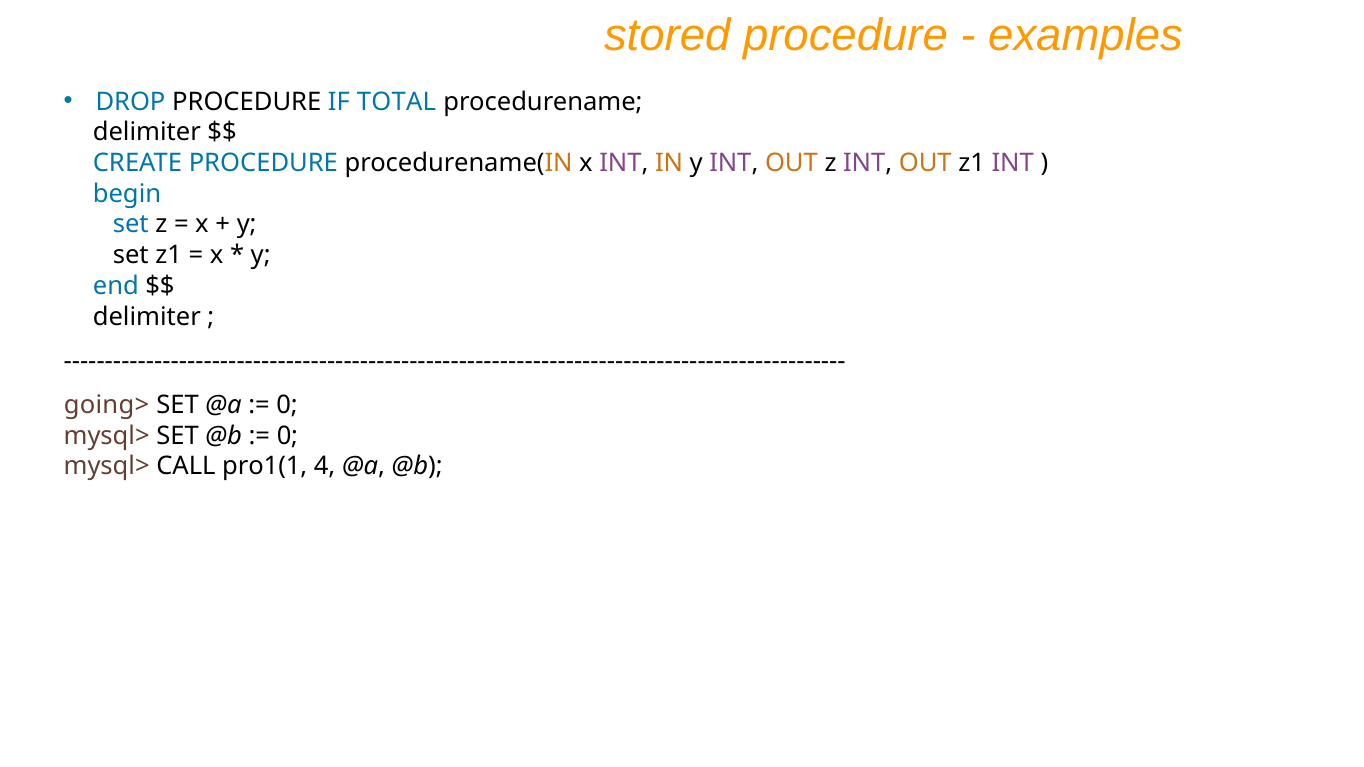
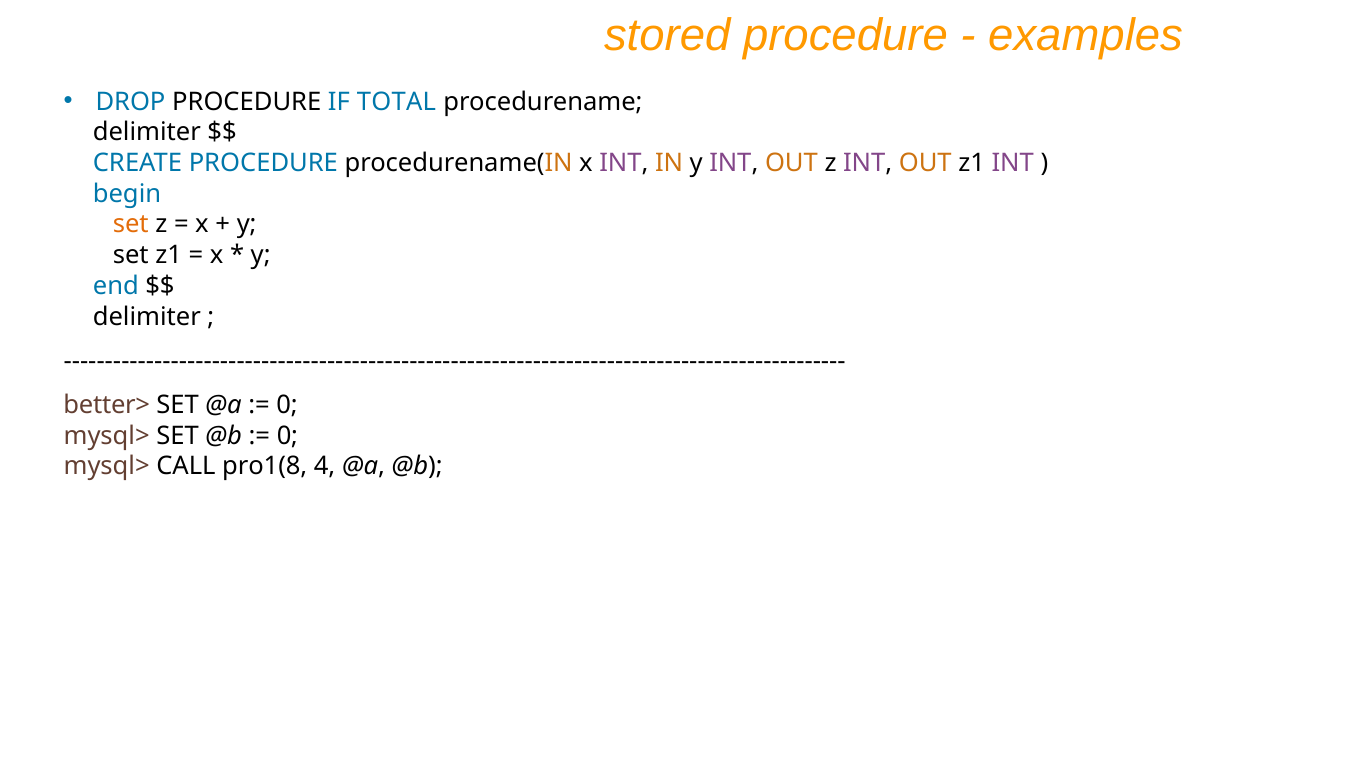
set at (131, 225) colour: blue -> orange
going>: going> -> better>
pro1(1: pro1(1 -> pro1(8
